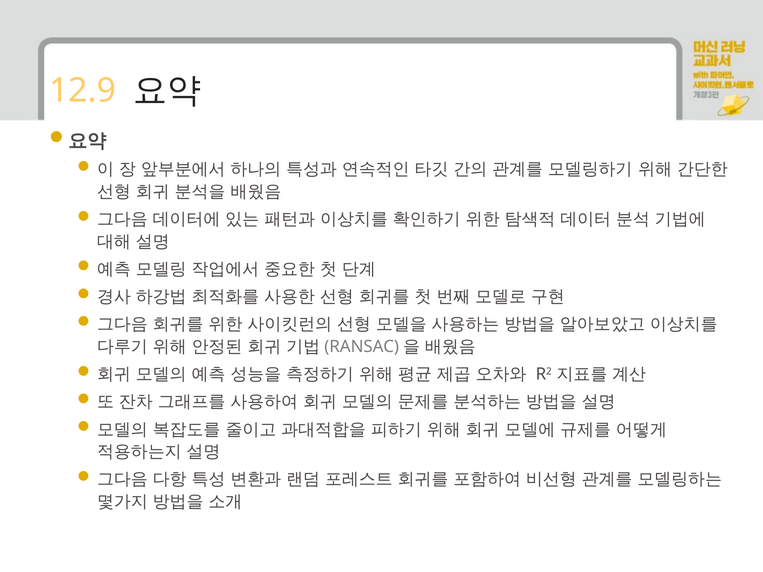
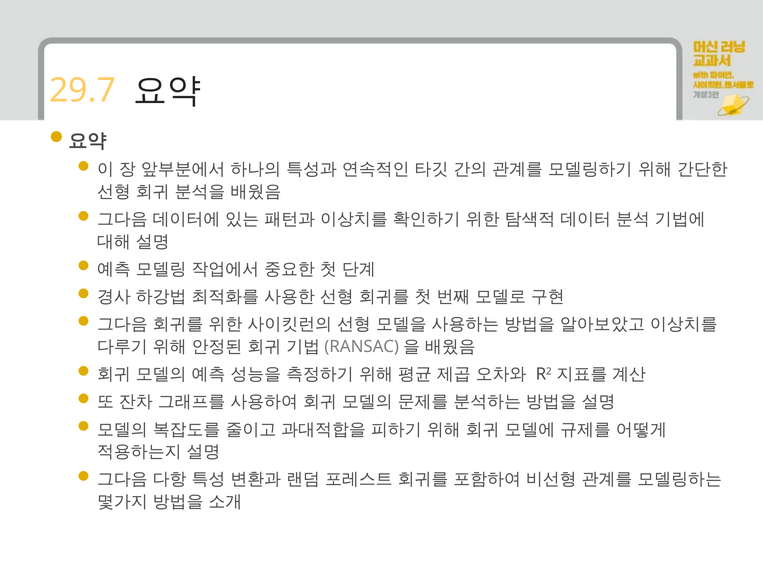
12.9: 12.9 -> 29.7
